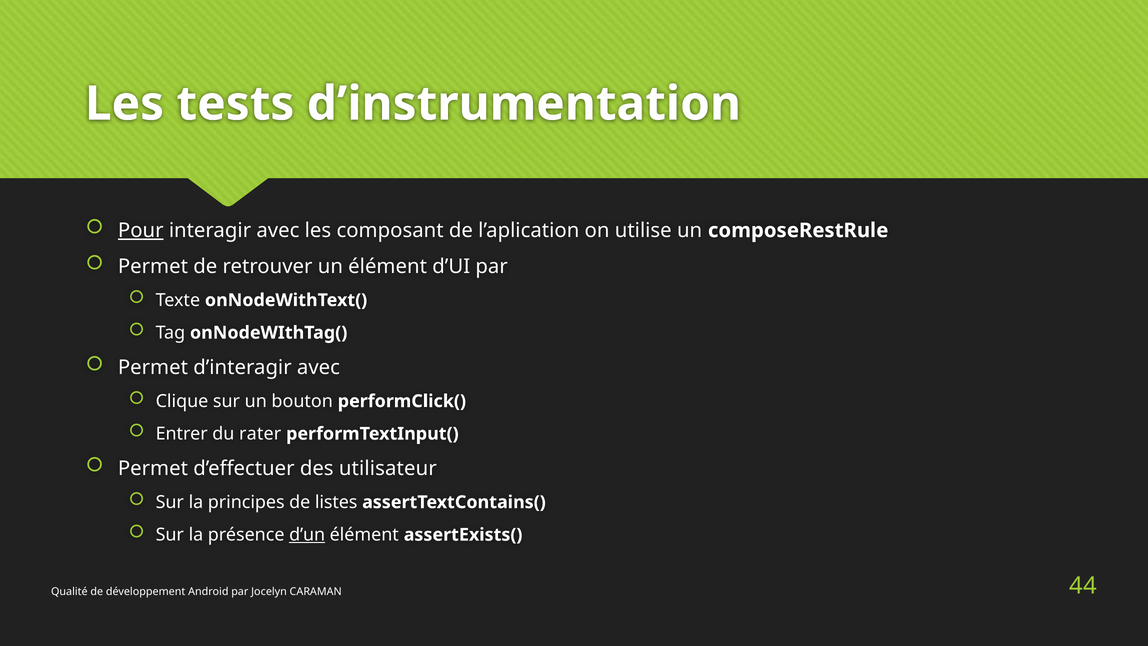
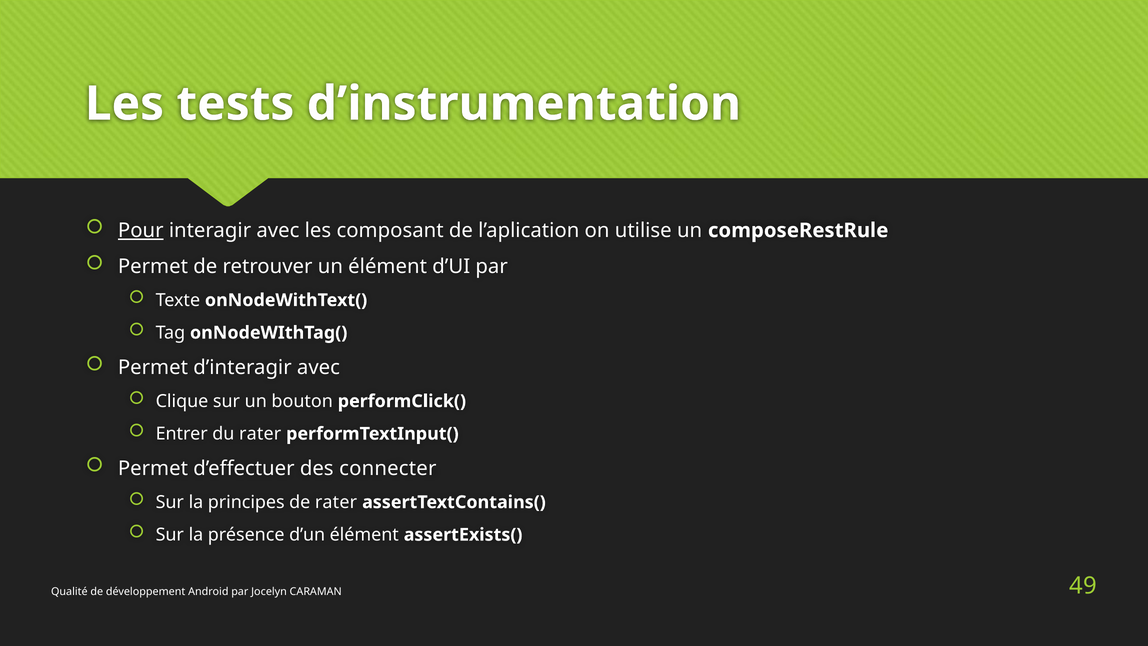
utilisateur: utilisateur -> connecter
de listes: listes -> rater
d’un underline: present -> none
44: 44 -> 49
